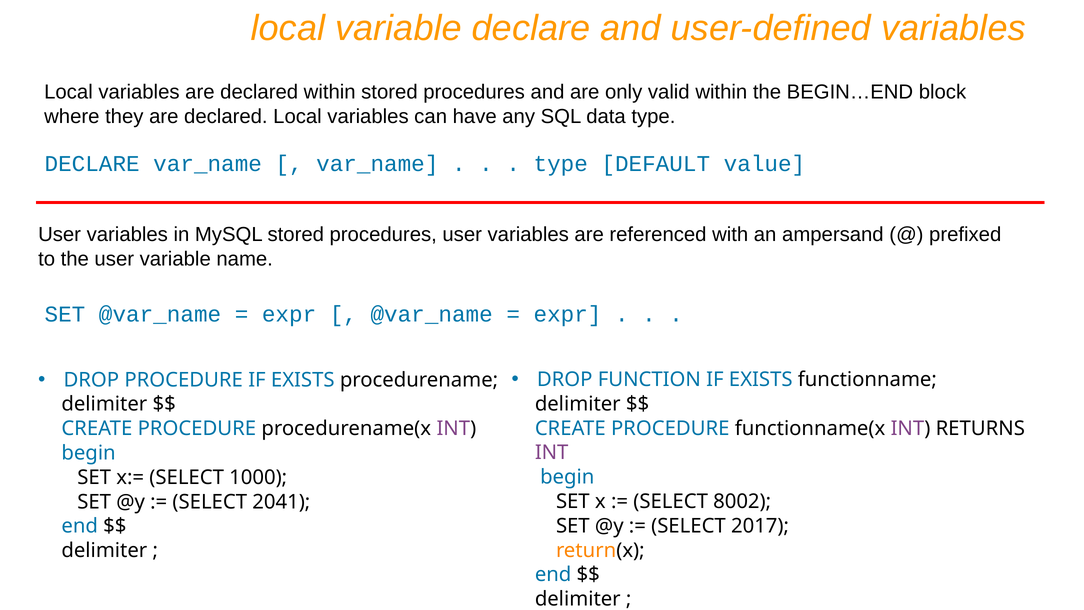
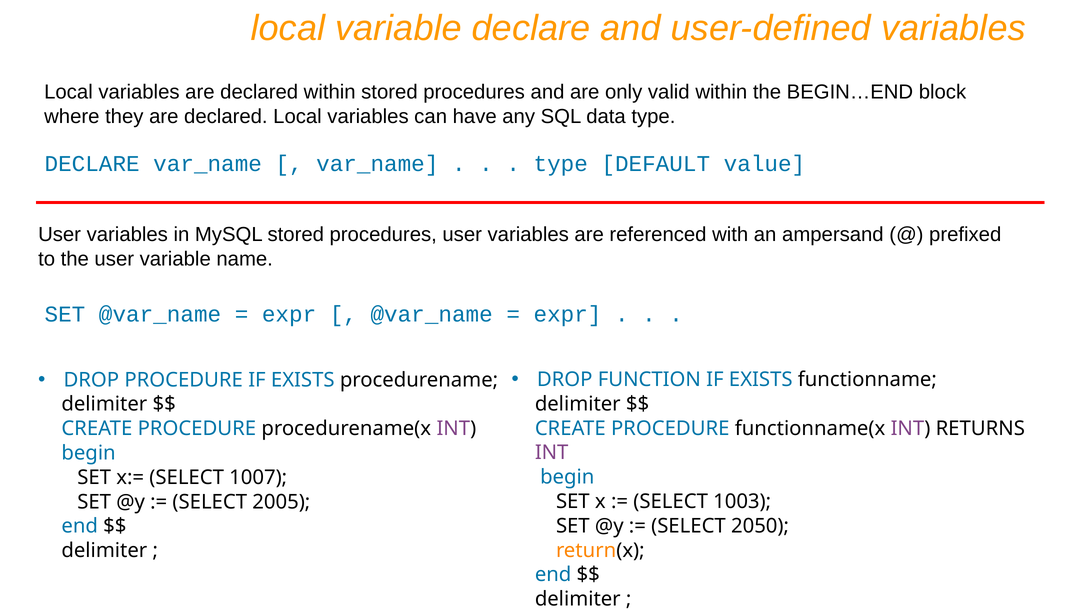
1000: 1000 -> 1007
8002: 8002 -> 1003
2041: 2041 -> 2005
2017: 2017 -> 2050
